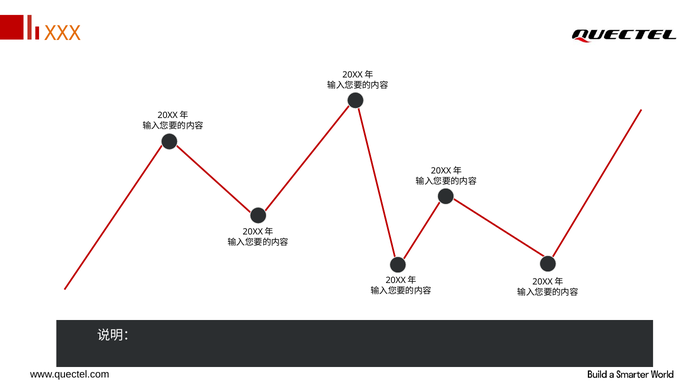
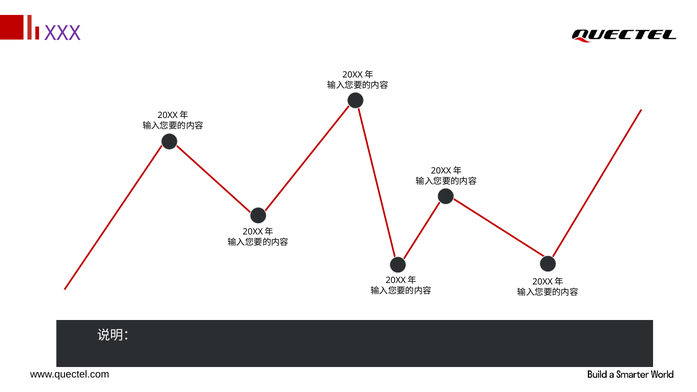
XXX colour: orange -> purple
